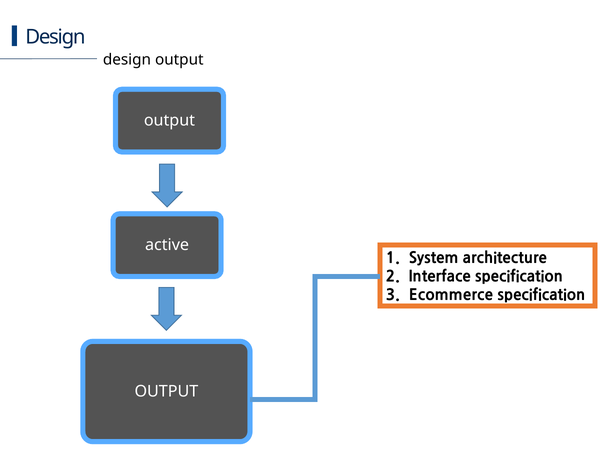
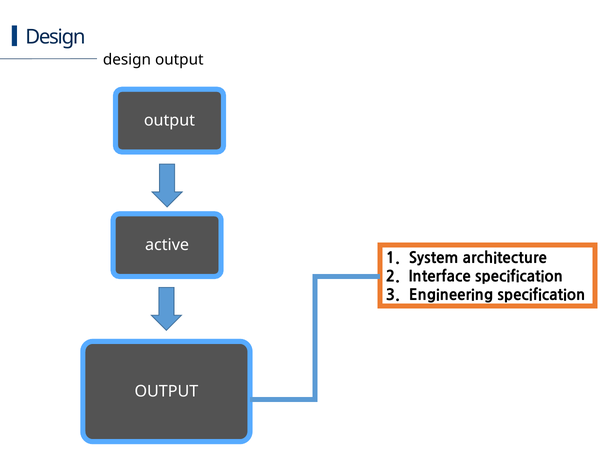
Ecommerce: Ecommerce -> Engineering
